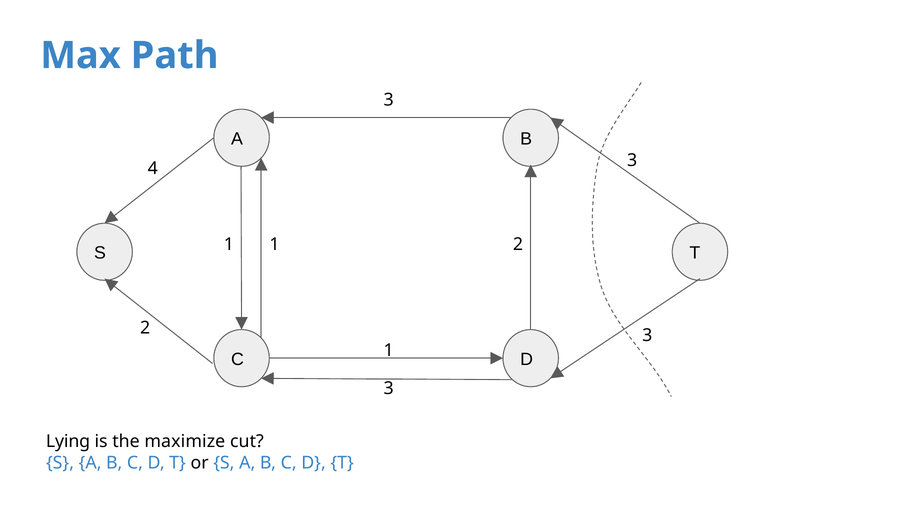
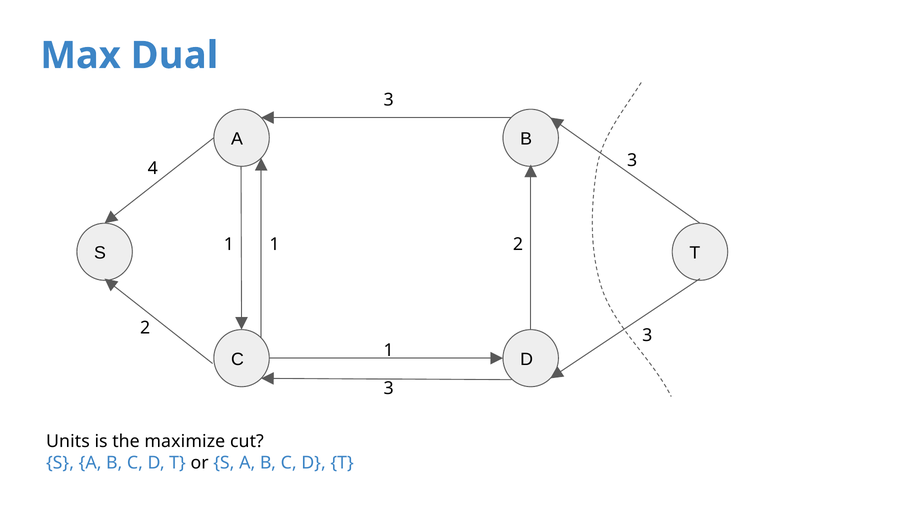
Path: Path -> Dual
Lying: Lying -> Units
